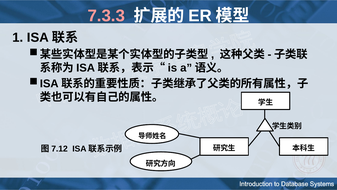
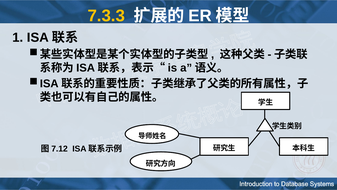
7.3.3 colour: pink -> yellow
